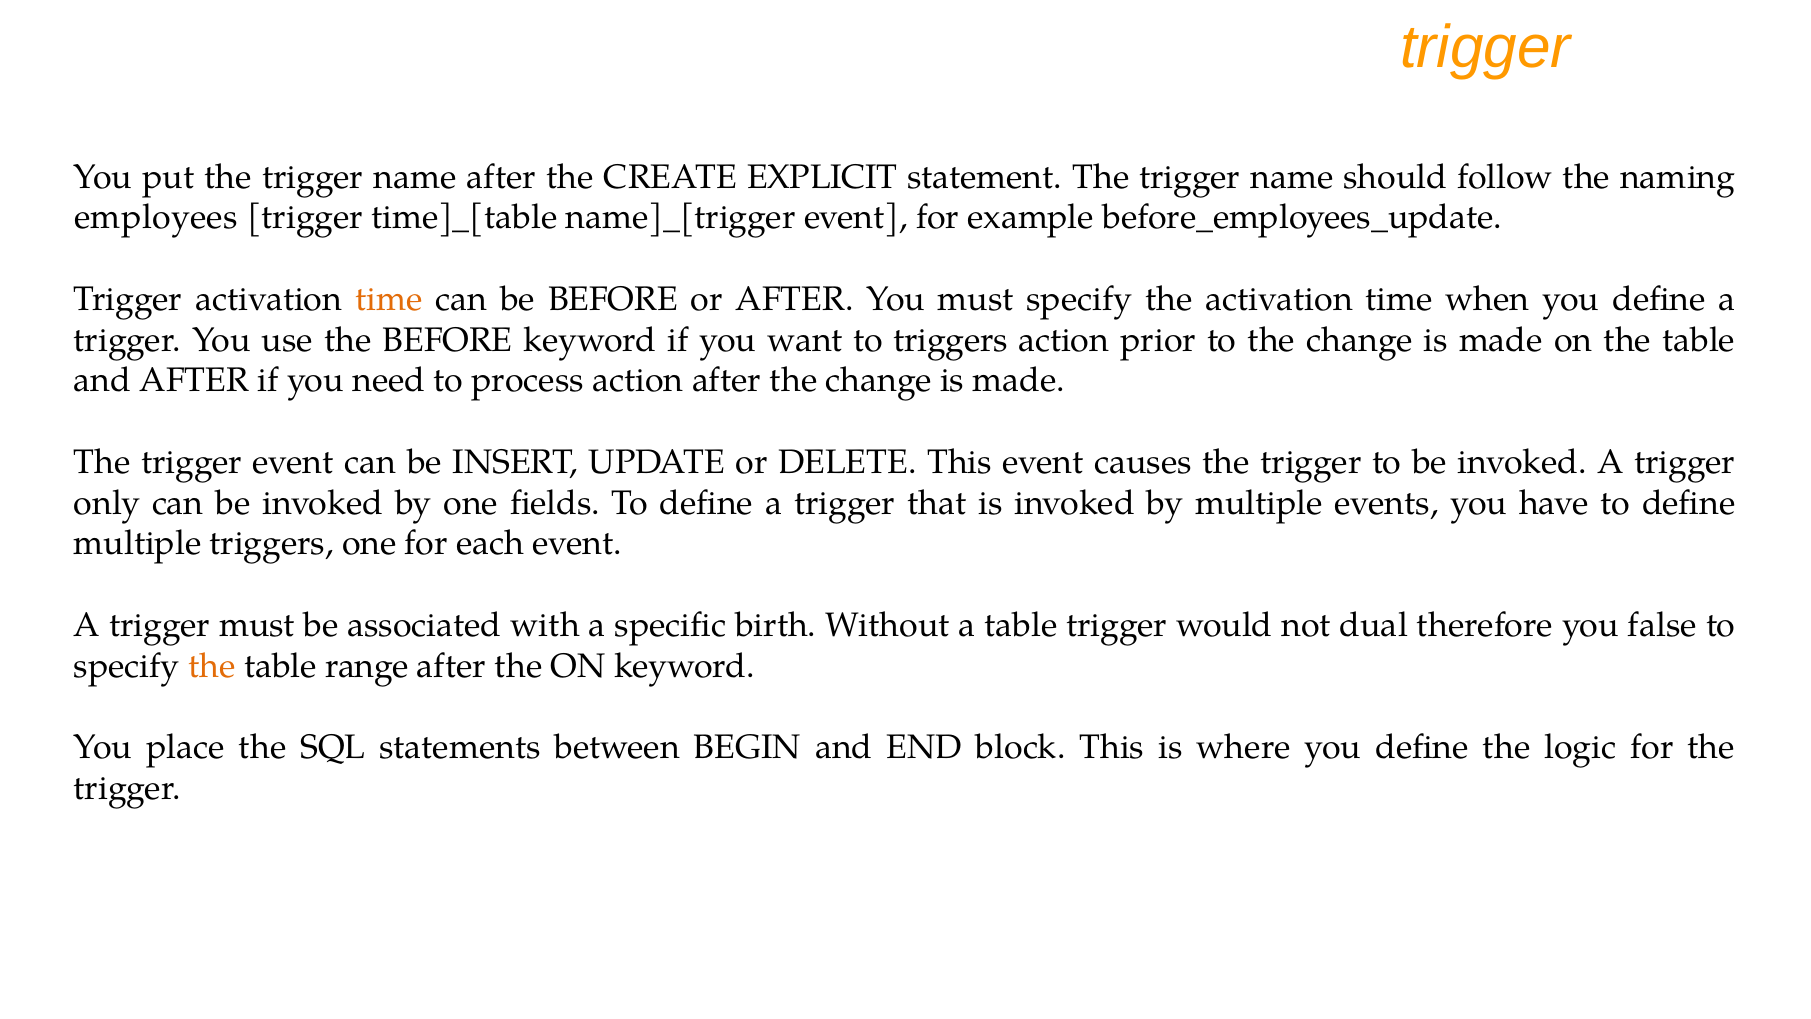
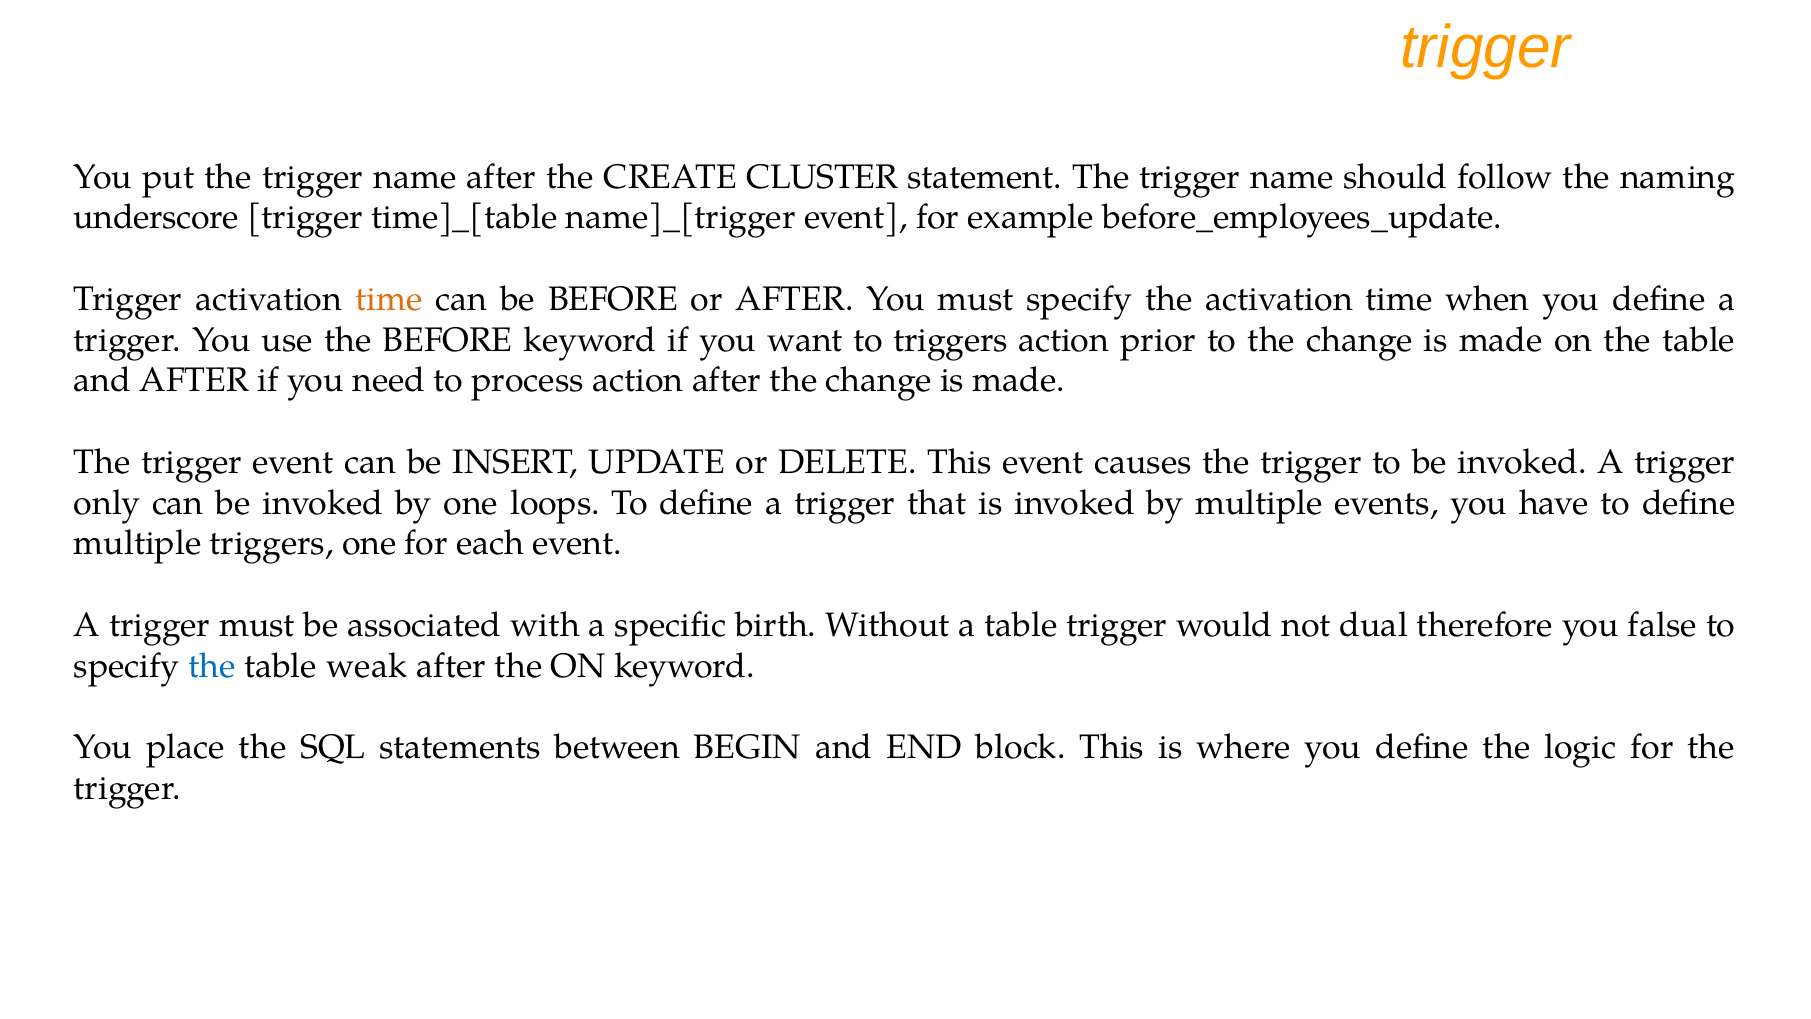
EXPLICIT: EXPLICIT -> CLUSTER
employees: employees -> underscore
fields: fields -> loops
the at (212, 666) colour: orange -> blue
range: range -> weak
